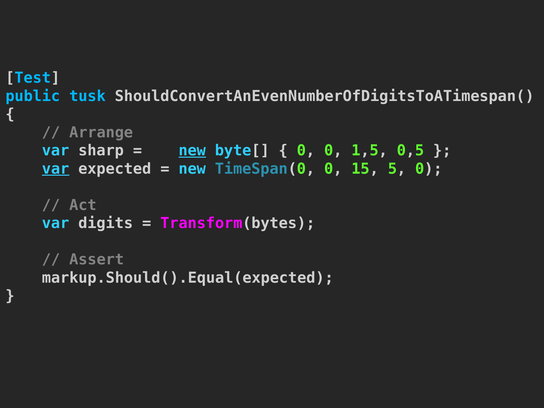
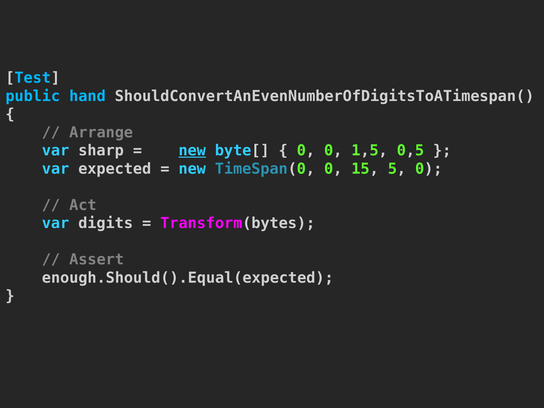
tusk: tusk -> hand
var at (56, 169) underline: present -> none
markup.Should().Equal(expected: markup.Should().Equal(expected -> enough.Should().Equal(expected
